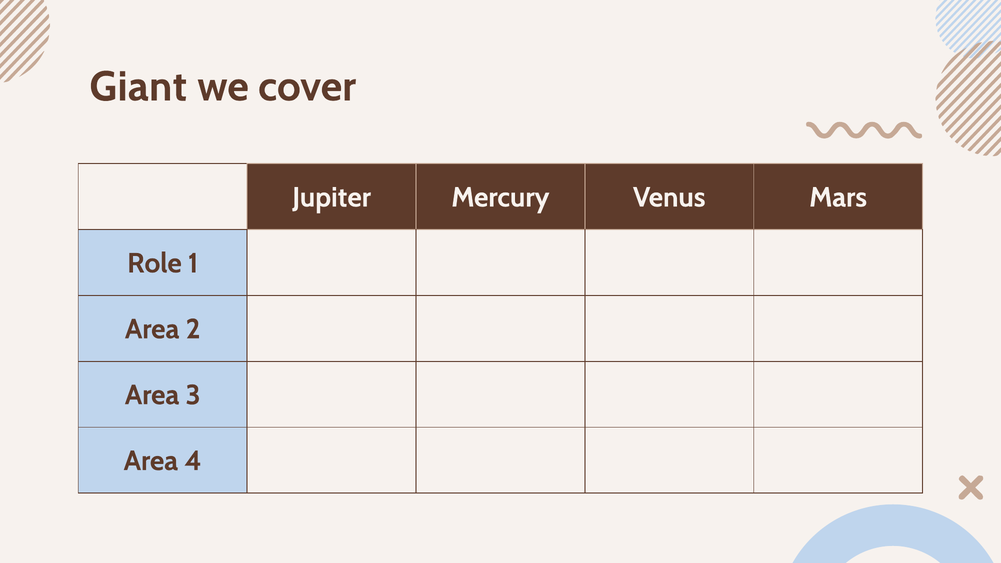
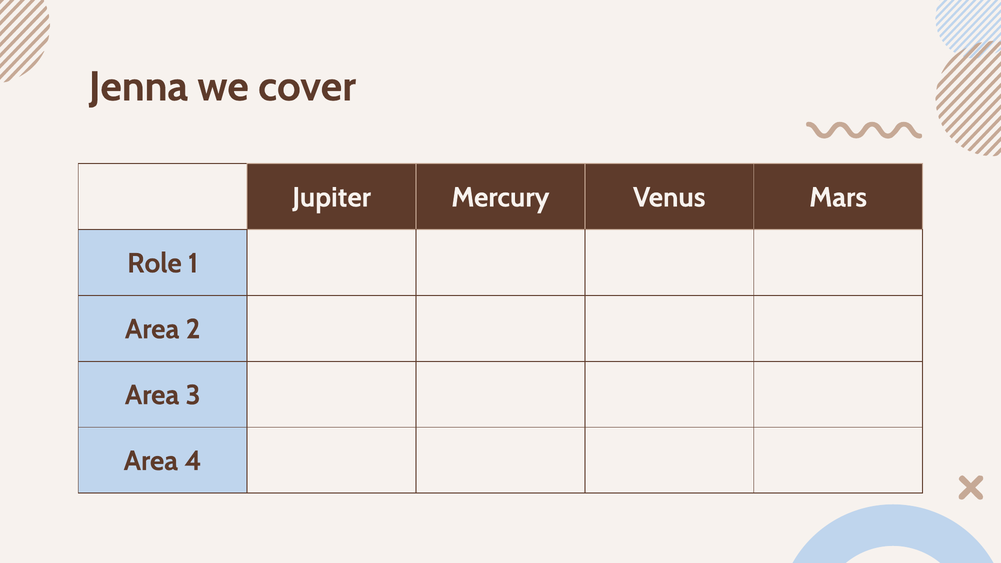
Giant: Giant -> Jenna
